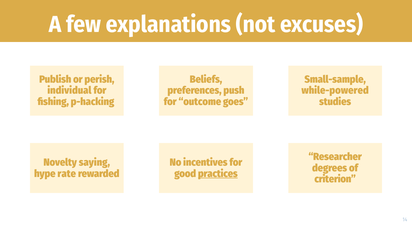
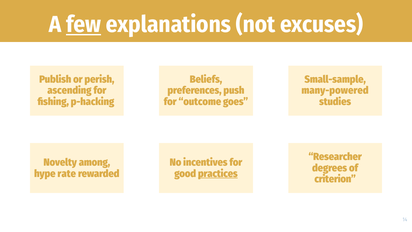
few underline: none -> present
individual: individual -> ascending
while-powered: while-powered -> many-powered
saying: saying -> among
